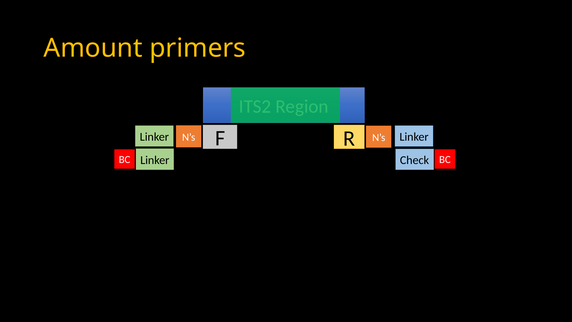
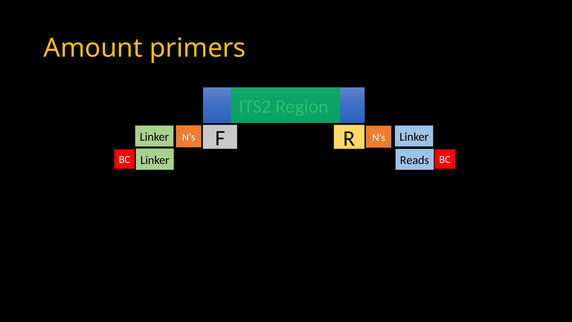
Check: Check -> Reads
